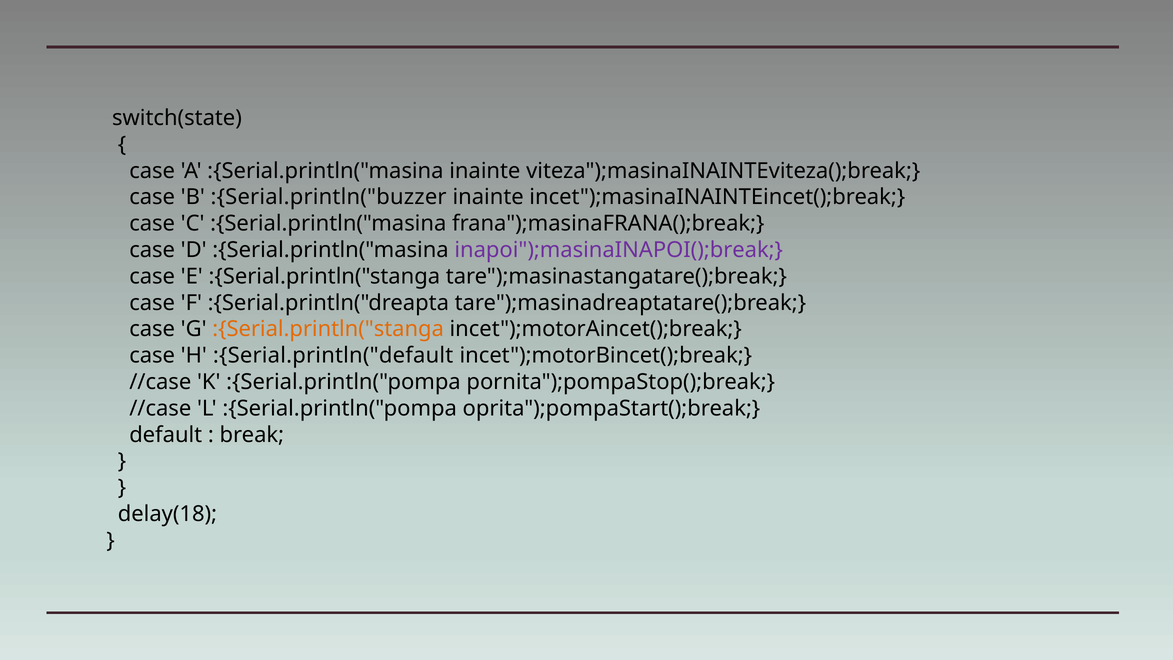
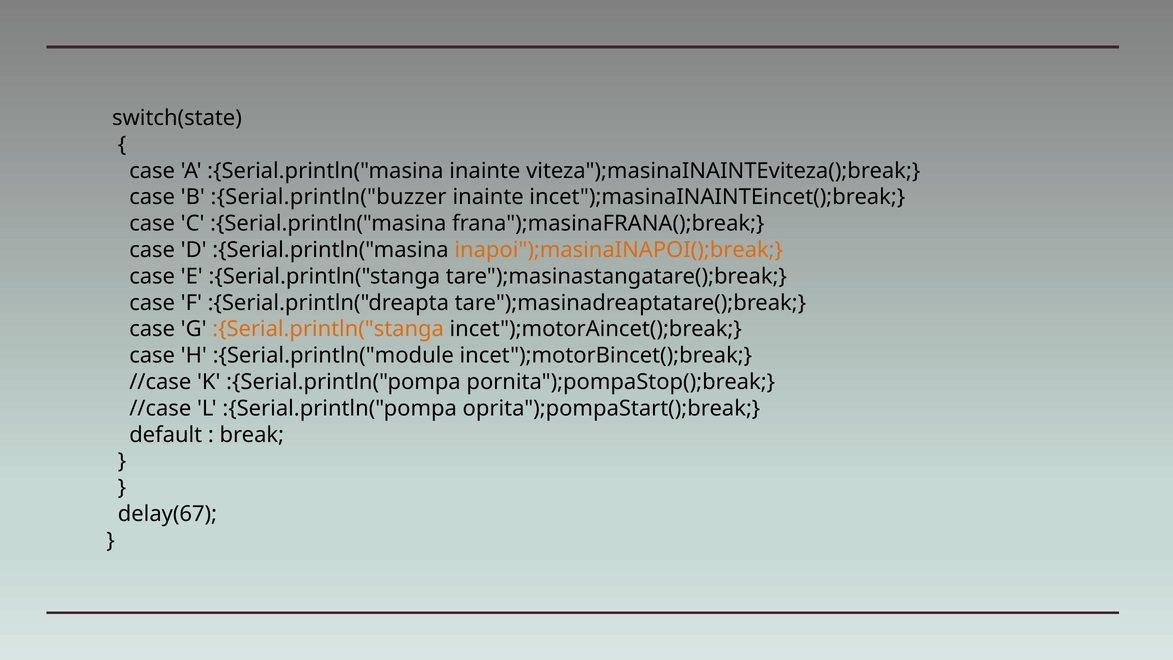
inapoi");masinaINAPOI();break colour: purple -> orange
:{Serial.println("default: :{Serial.println("default -> :{Serial.println("module
delay(18: delay(18 -> delay(67
